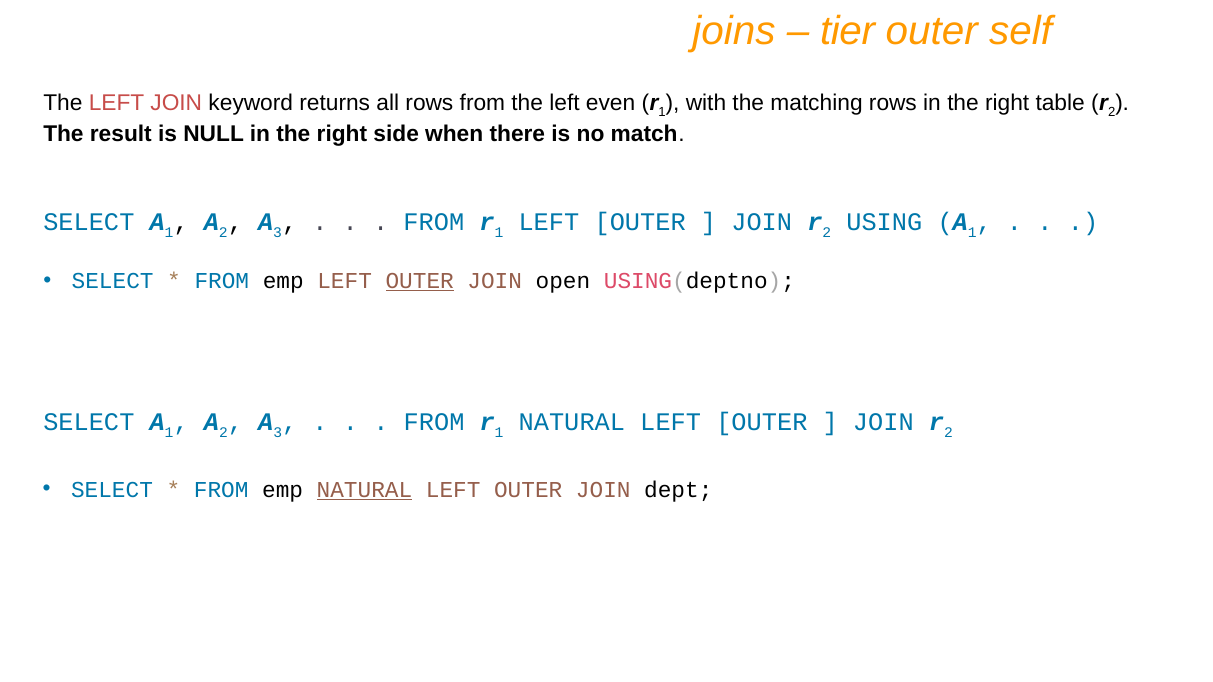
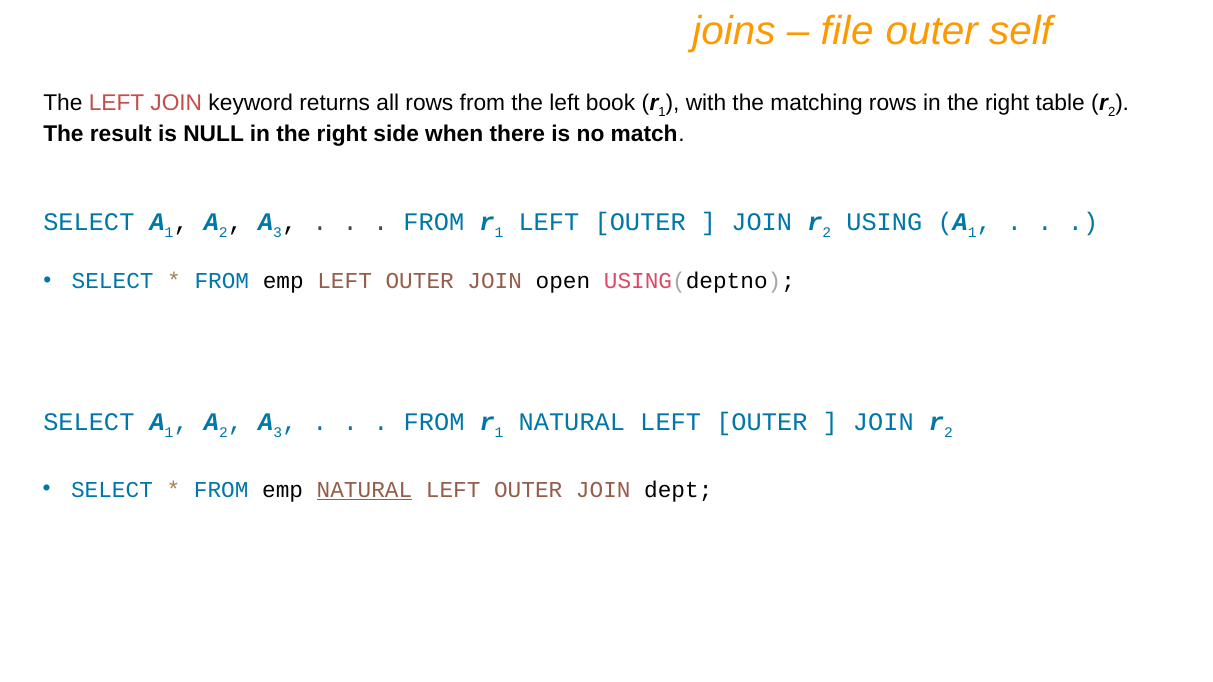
tier: tier -> file
even: even -> book
OUTER at (420, 281) underline: present -> none
